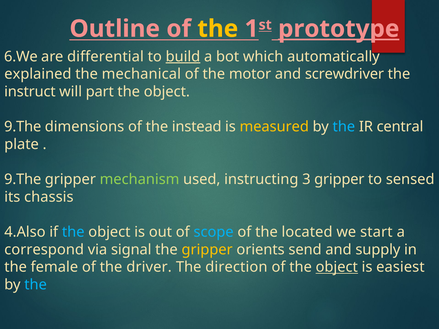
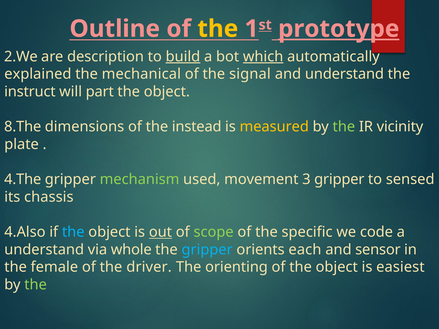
6.We: 6.We -> 2.We
differential: differential -> description
which underline: none -> present
motor: motor -> signal
and screwdriver: screwdriver -> understand
9.The at (23, 127): 9.The -> 8.The
the at (344, 127) colour: light blue -> light green
central: central -> vicinity
9.The at (23, 179): 9.The -> 4.The
instructing: instructing -> movement
out underline: none -> present
scope colour: light blue -> light green
located: located -> specific
start: start -> code
correspond at (44, 250): correspond -> understand
signal: signal -> whole
gripper at (207, 250) colour: yellow -> light blue
send: send -> each
supply: supply -> sensor
direction: direction -> orienting
object at (337, 267) underline: present -> none
the at (36, 285) colour: light blue -> light green
